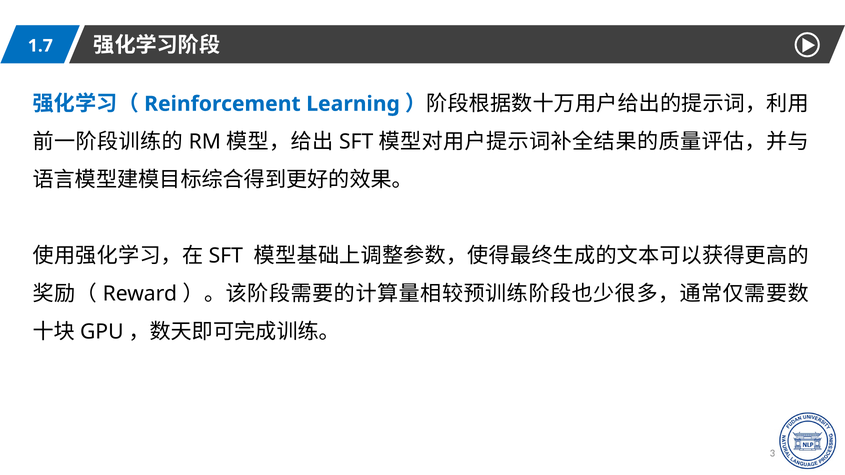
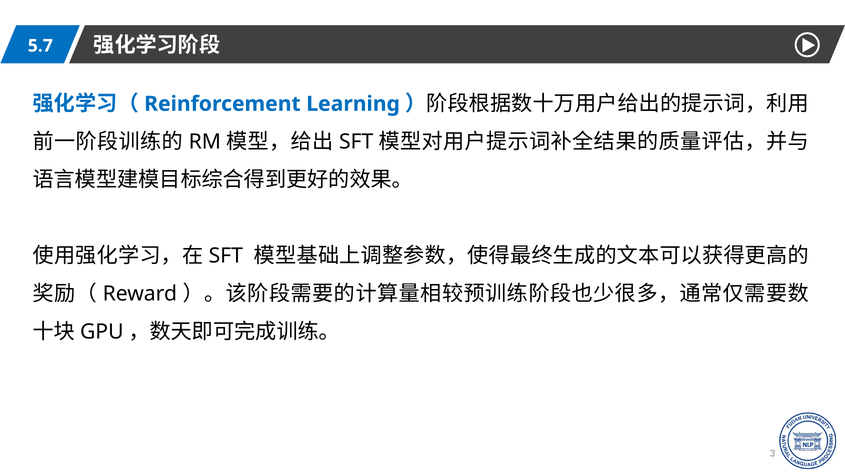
1.7: 1.7 -> 5.7
